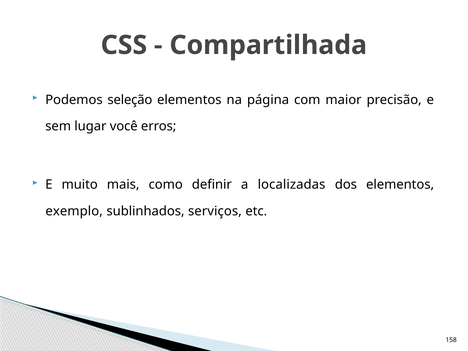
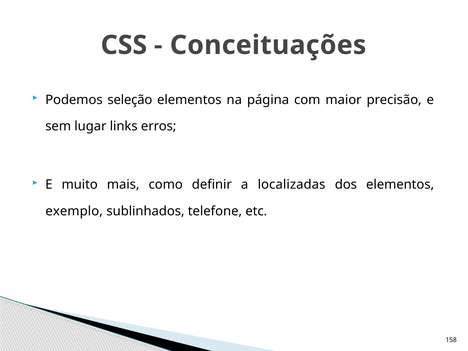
Compartilhada: Compartilhada -> Conceituações
você: você -> links
serviços: serviços -> telefone
